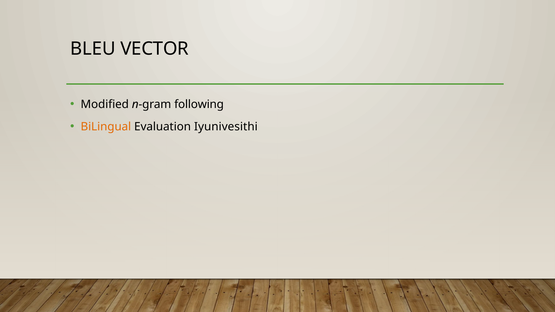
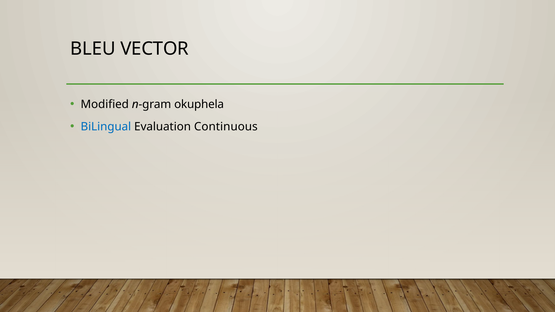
following: following -> okuphela
BiLingual colour: orange -> blue
Iyunivesithi: Iyunivesithi -> Continuous
